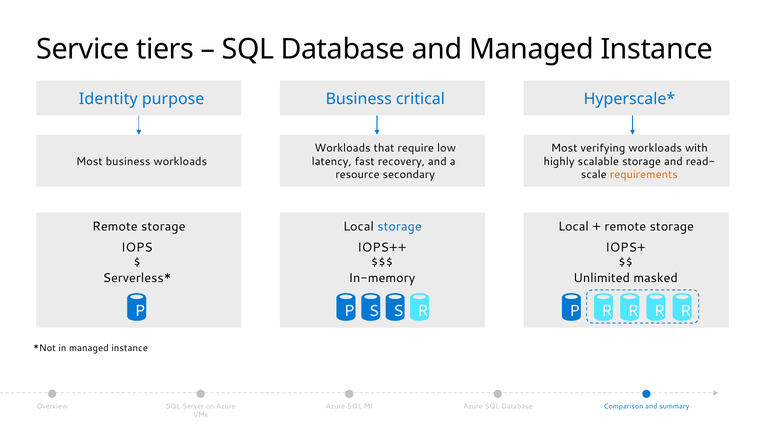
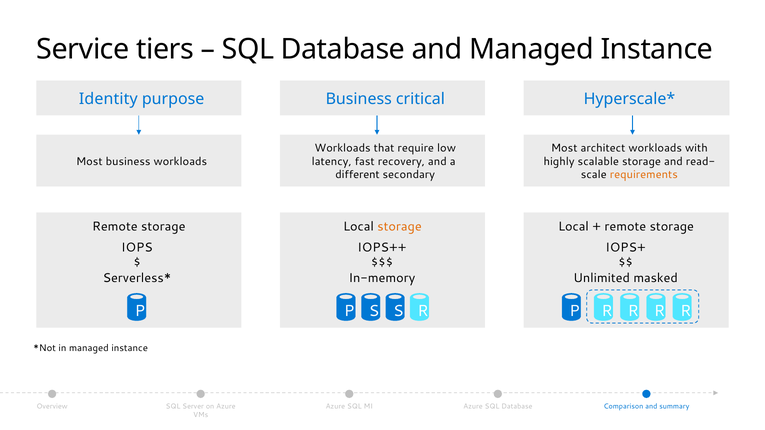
verifying: verifying -> architect
resource: resource -> different
storage at (400, 227) colour: blue -> orange
